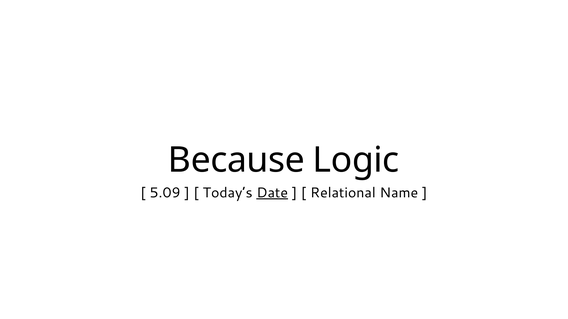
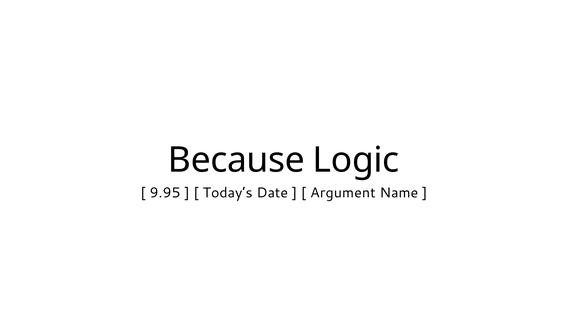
5.09: 5.09 -> 9.95
Date underline: present -> none
Relational: Relational -> Argument
